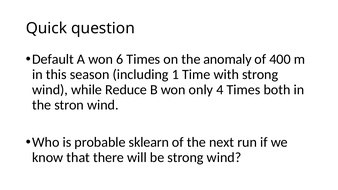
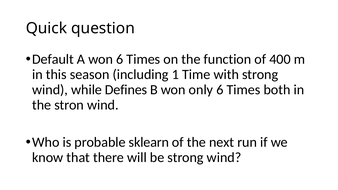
anomaly: anomaly -> function
Reduce: Reduce -> Defines
only 4: 4 -> 6
